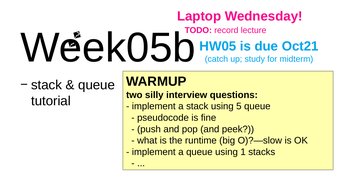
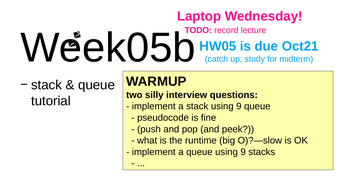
stack using 5: 5 -> 9
queue using 1: 1 -> 9
